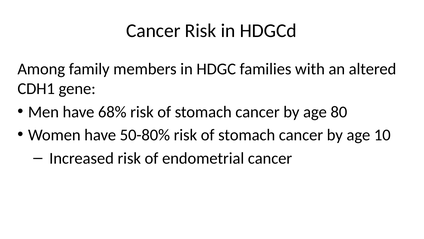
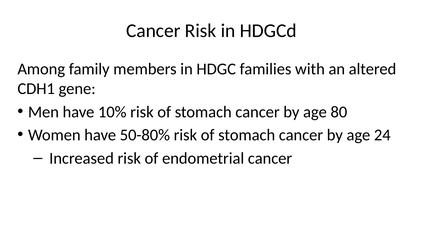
68%: 68% -> 10%
10: 10 -> 24
